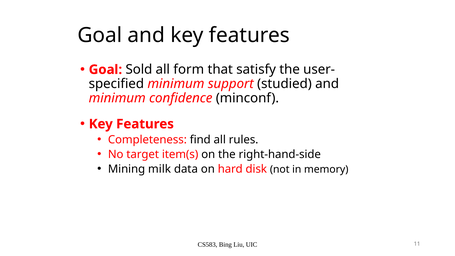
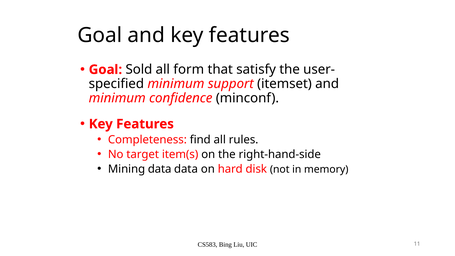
studied: studied -> itemset
Mining milk: milk -> data
